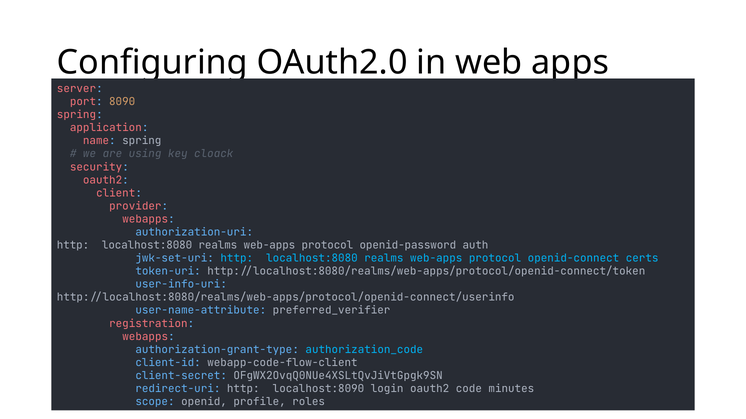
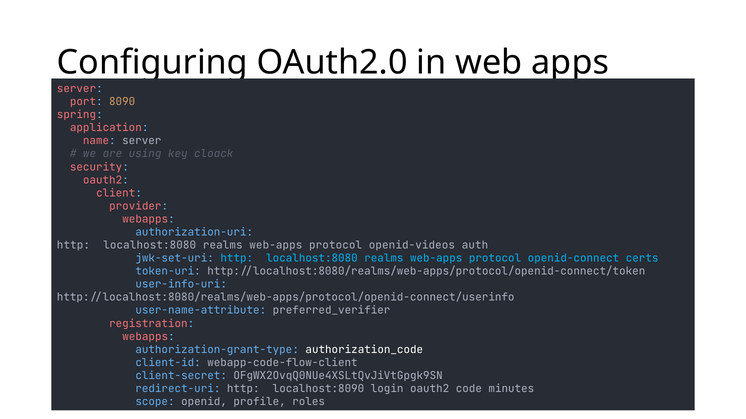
name spring: spring -> server
http://localhost:8080/realms/web-apps/protocol/openid-password/auth: http://localhost:8080/realms/web-apps/protocol/openid-password/auth -> http://localhost:8080/realms/web-apps/protocol/openid-videos/auth
authorization_code colour: light blue -> white
